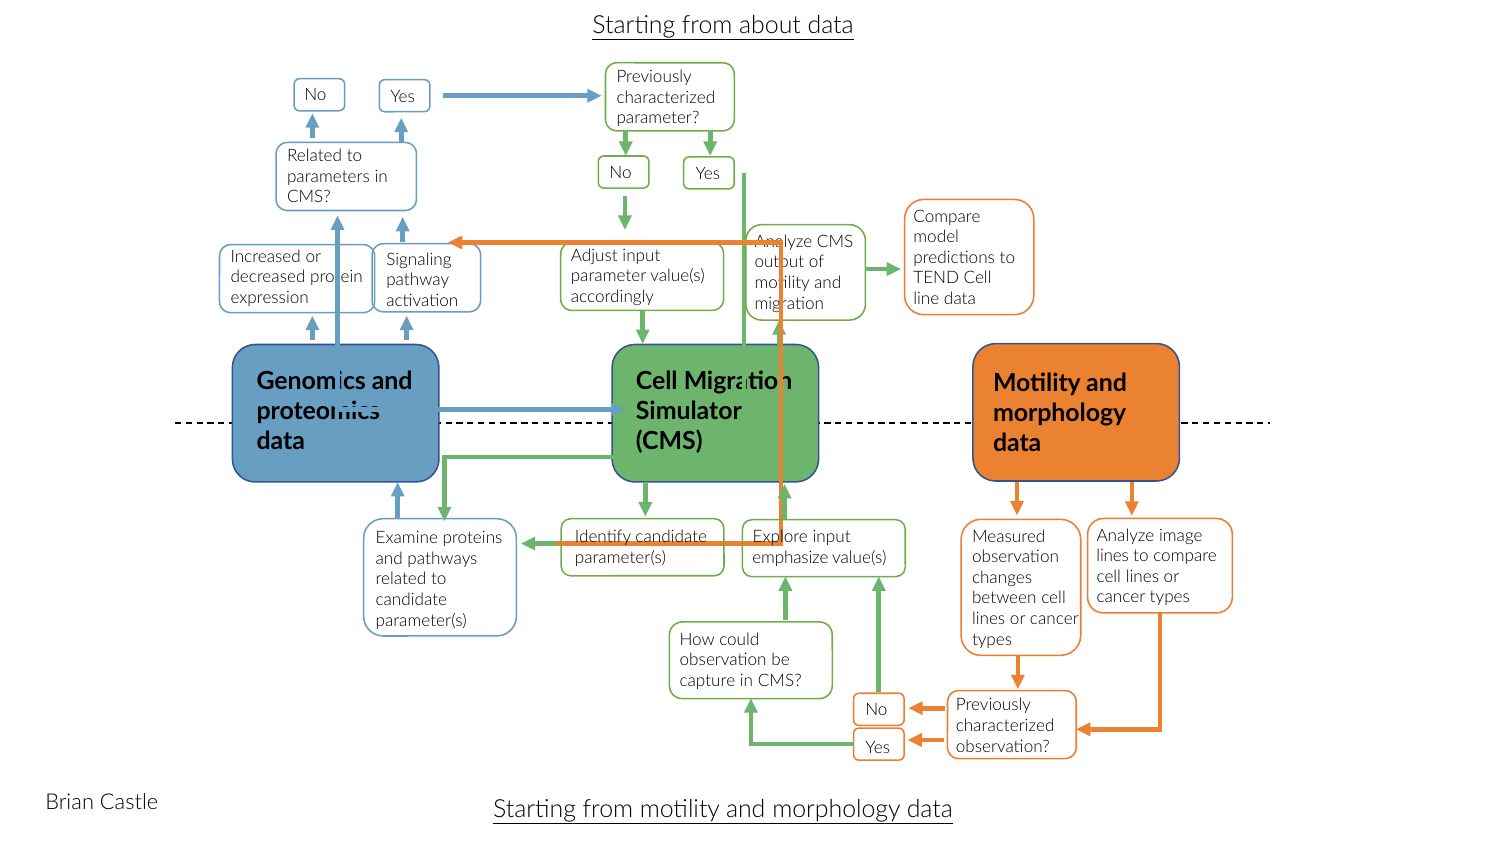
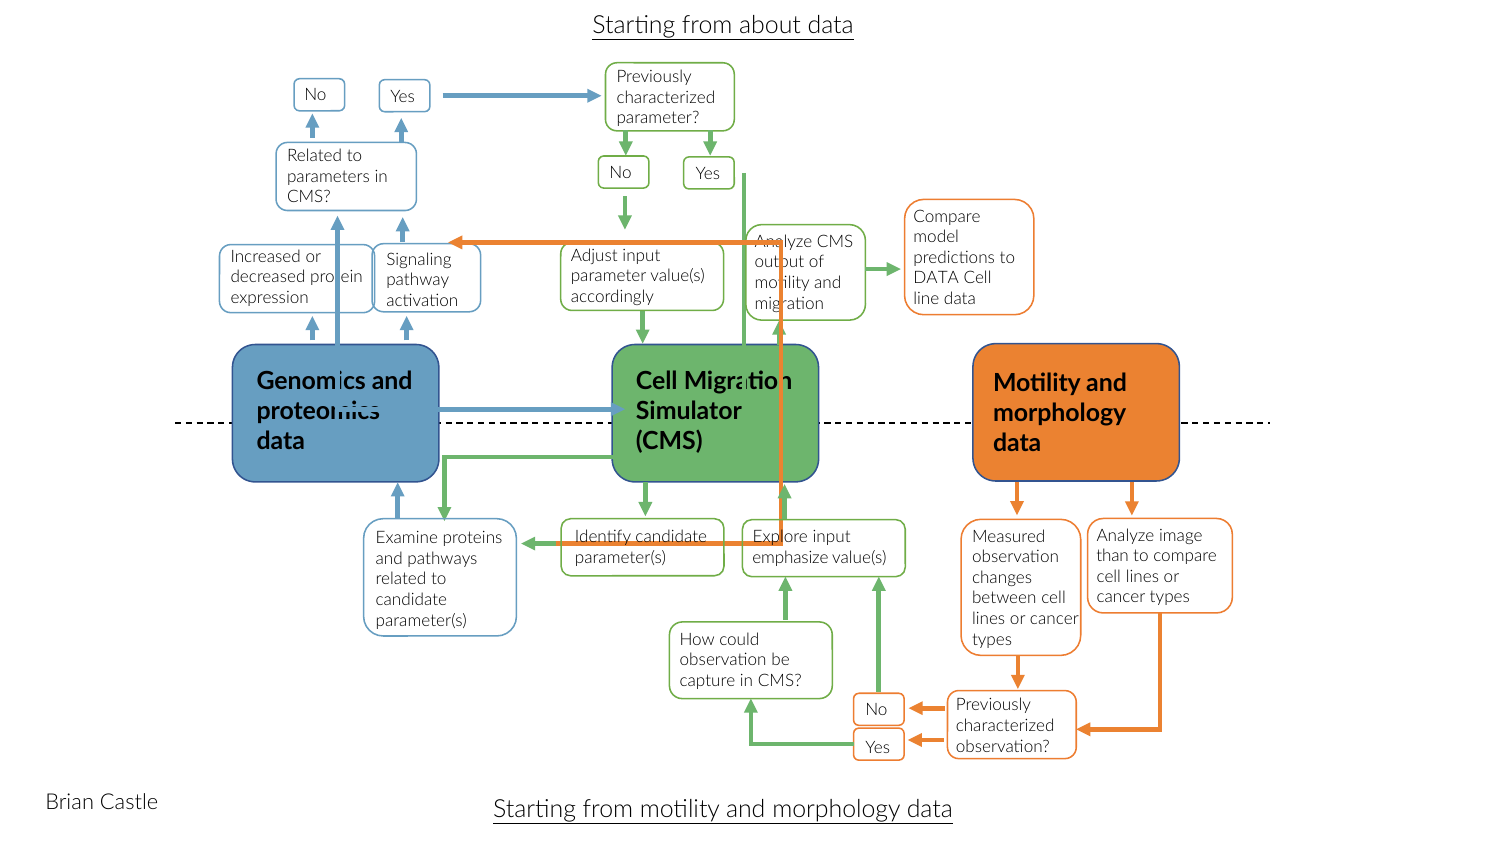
TEND at (936, 278): TEND -> DATA
lines at (1113, 556): lines -> than
